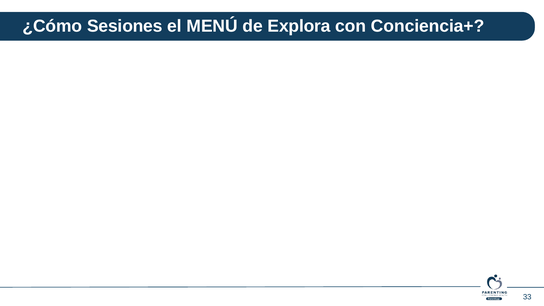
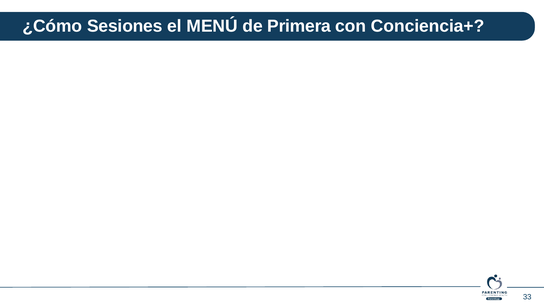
Explora: Explora -> Primera
